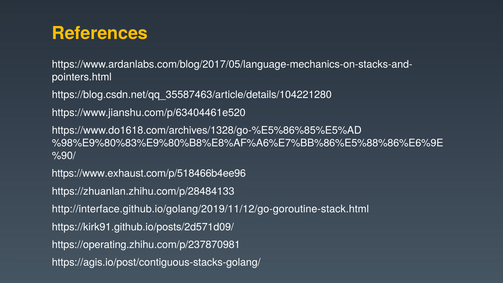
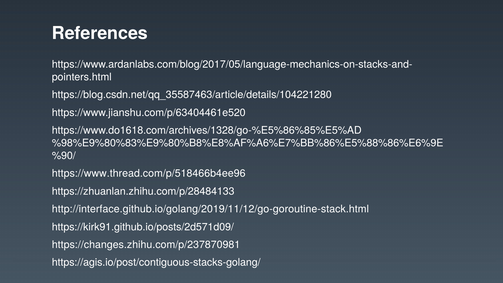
References colour: yellow -> white
https://www.exhaust.com/p/518466b4ee96: https://www.exhaust.com/p/518466b4ee96 -> https://www.thread.com/p/518466b4ee96
https://operating.zhihu.com/p/237870981: https://operating.zhihu.com/p/237870981 -> https://changes.zhihu.com/p/237870981
